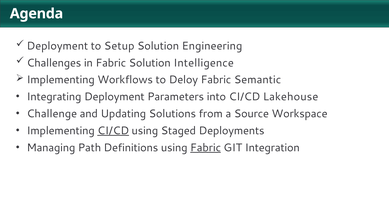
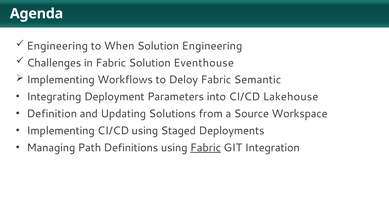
Deployment at (57, 46): Deployment -> Engineering
Setup: Setup -> When
Intelligence: Intelligence -> Eventhouse
Challenge: Challenge -> Definition
CI/CD at (113, 131) underline: present -> none
